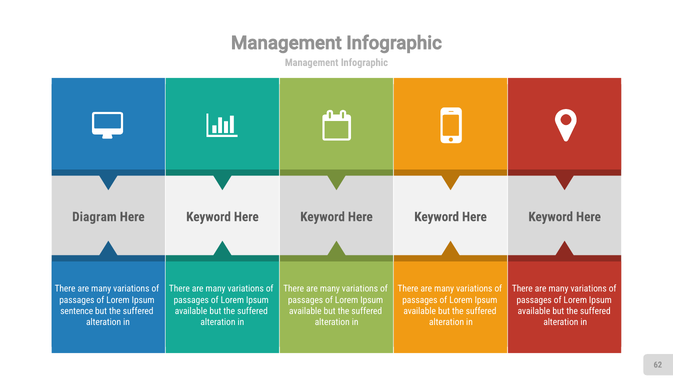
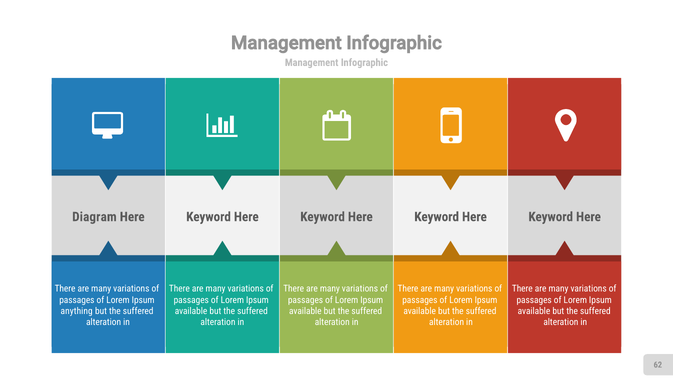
sentence: sentence -> anything
